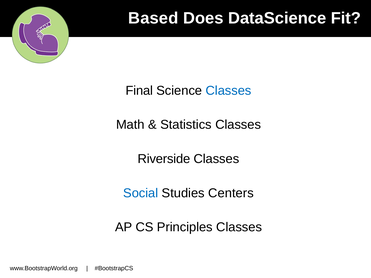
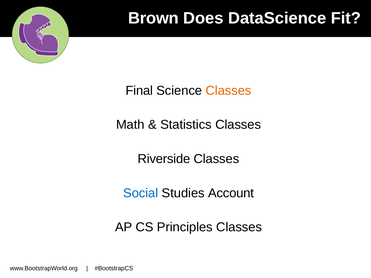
Based: Based -> Brown
Classes at (229, 91) colour: blue -> orange
Centers: Centers -> Account
